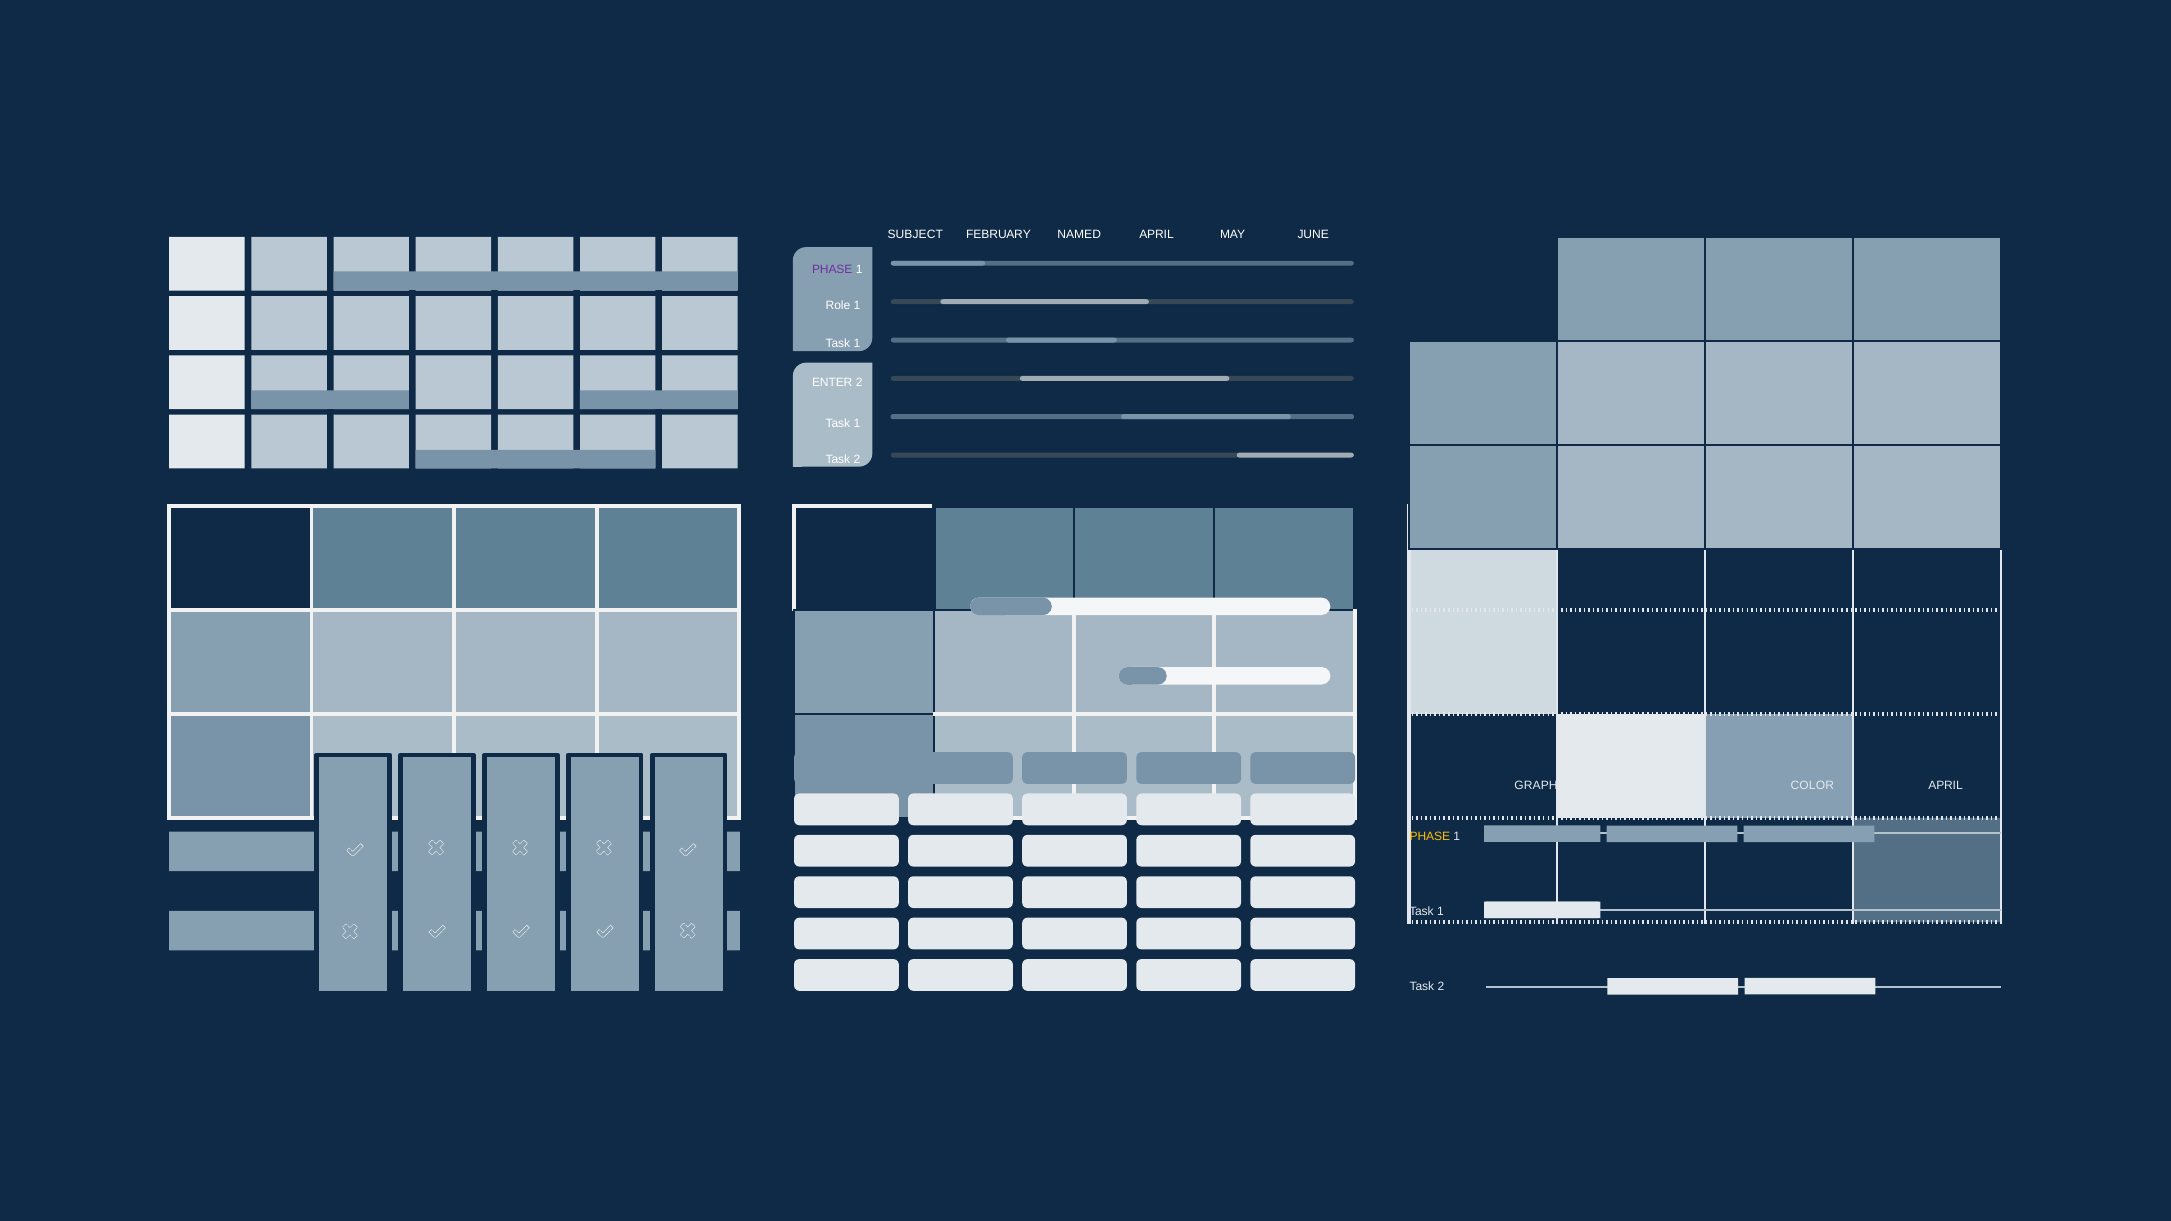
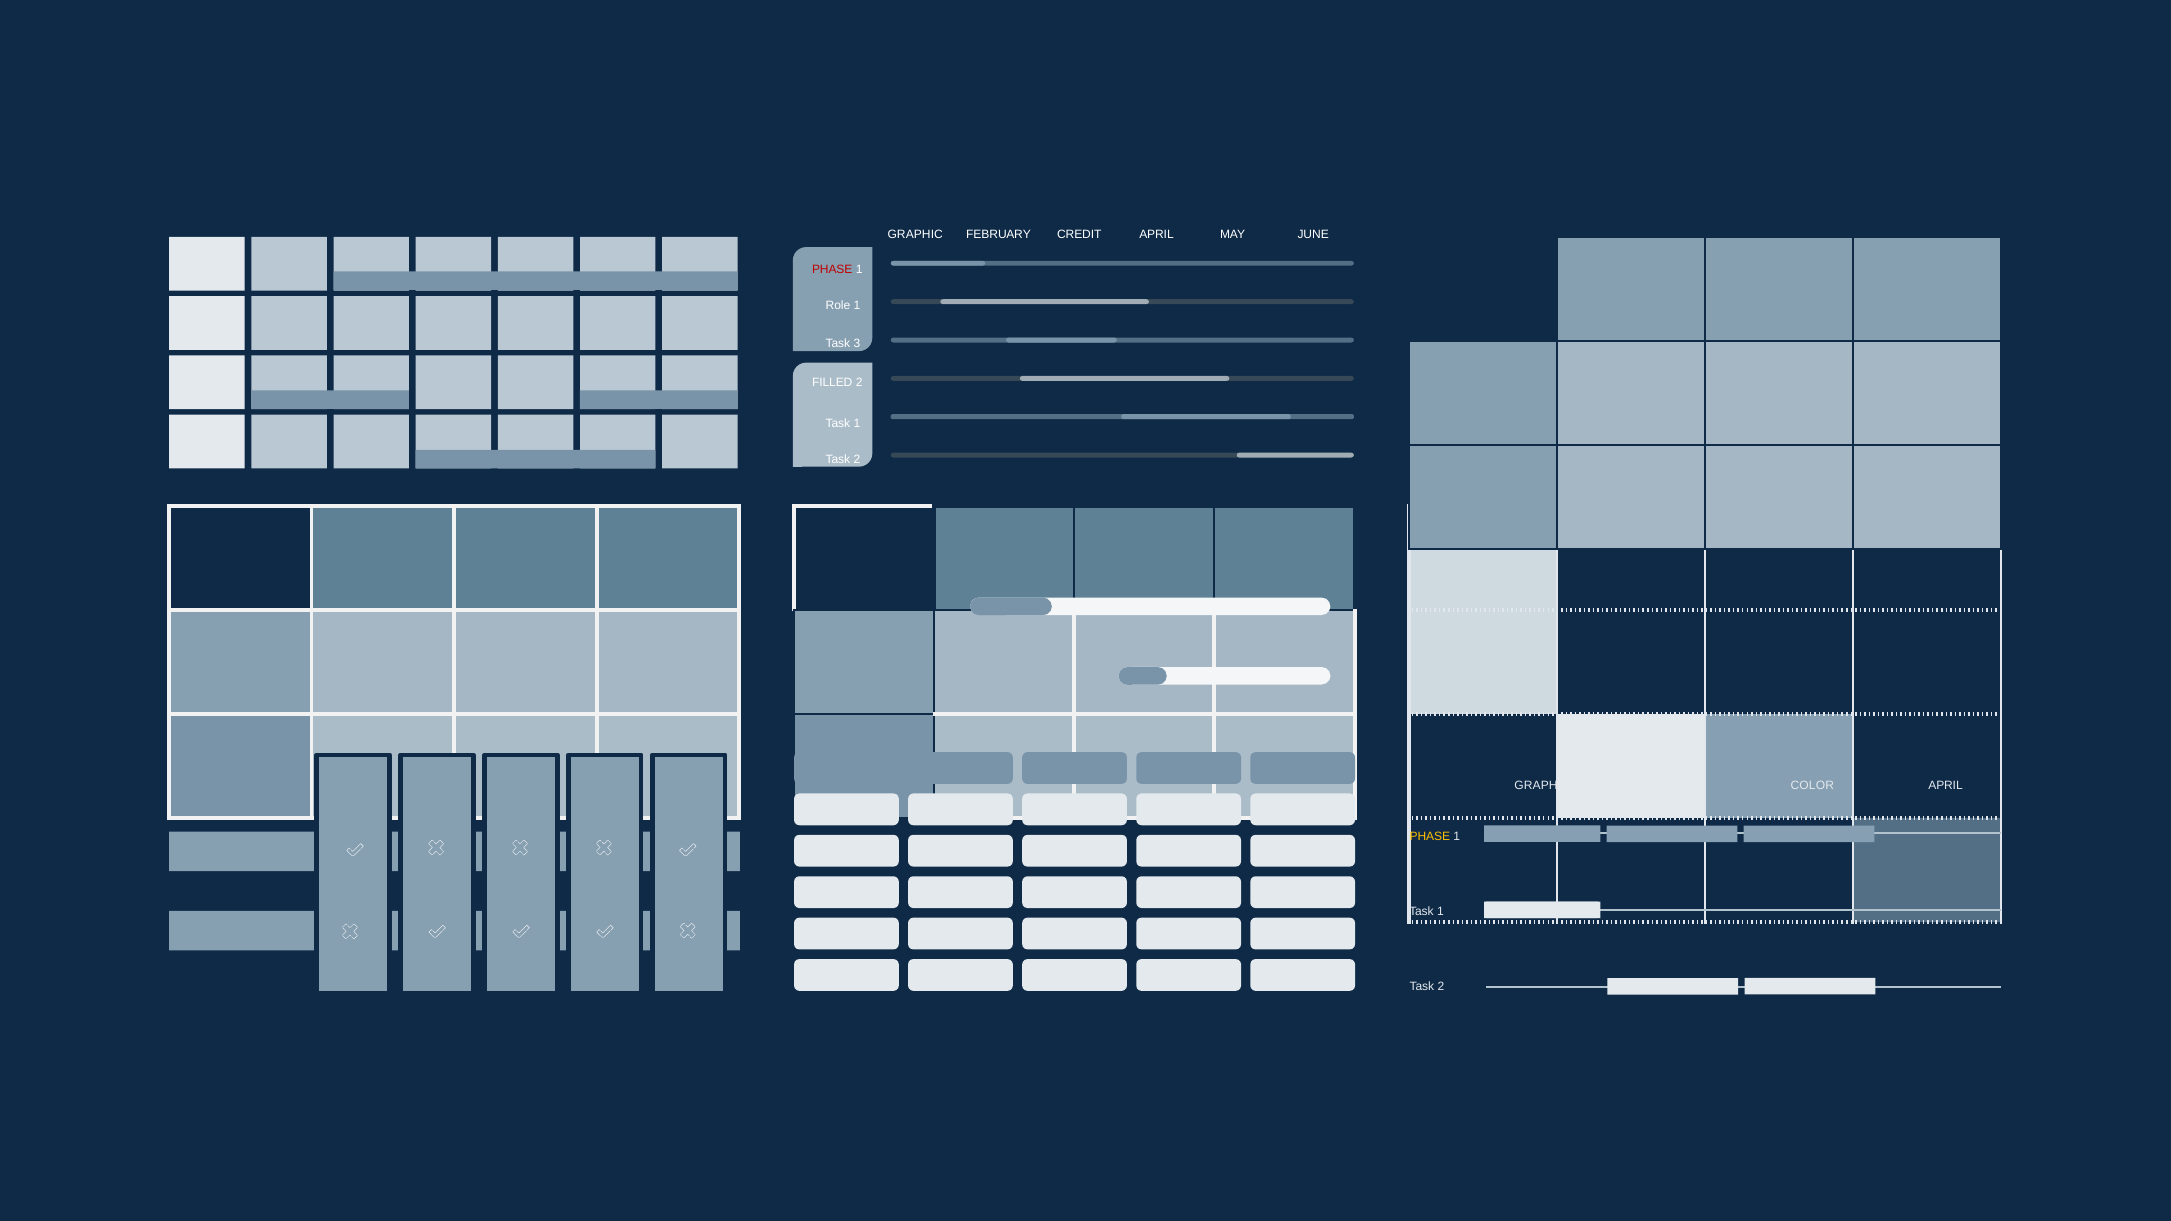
SUBJECT at (915, 234): SUBJECT -> GRAPHIC
NAMED: NAMED -> CREDIT
PHASE at (832, 269) colour: purple -> red
1 at (857, 344): 1 -> 3
ENTER: ENTER -> FILLED
